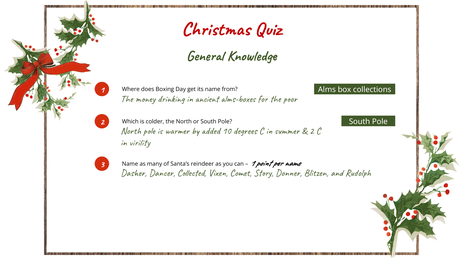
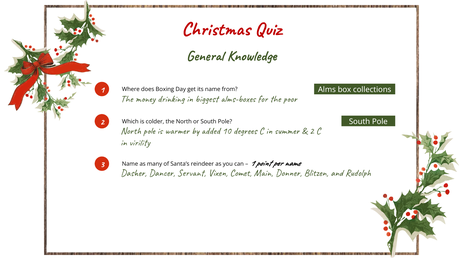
ancient: ancient -> biggest
Collected: Collected -> Servant
Story: Story -> Main
